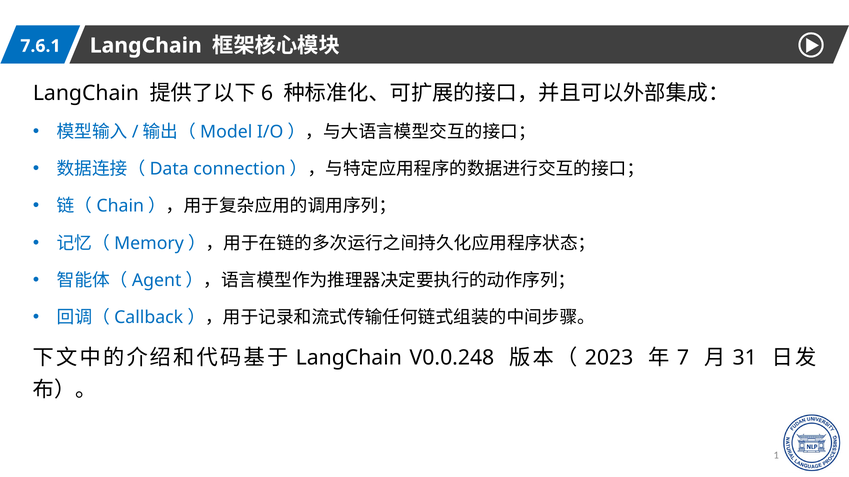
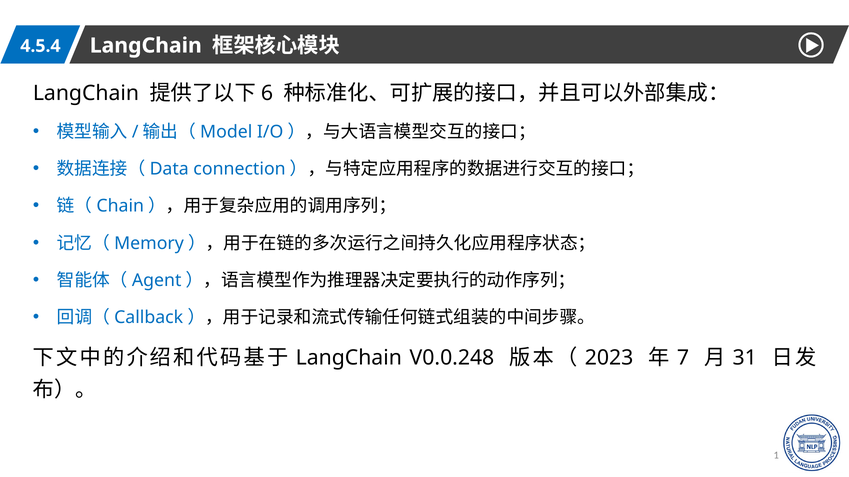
7.6.1: 7.6.1 -> 4.5.4
